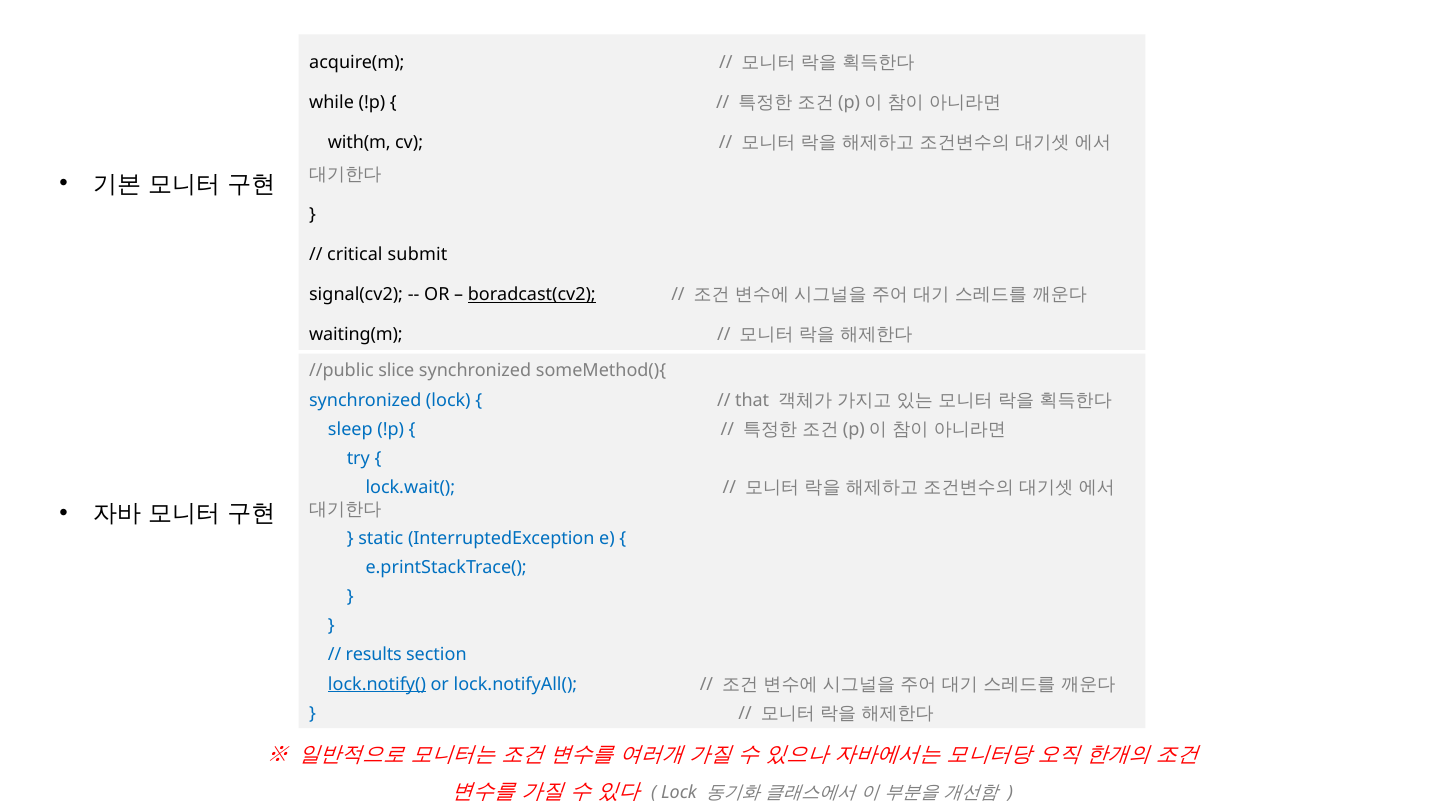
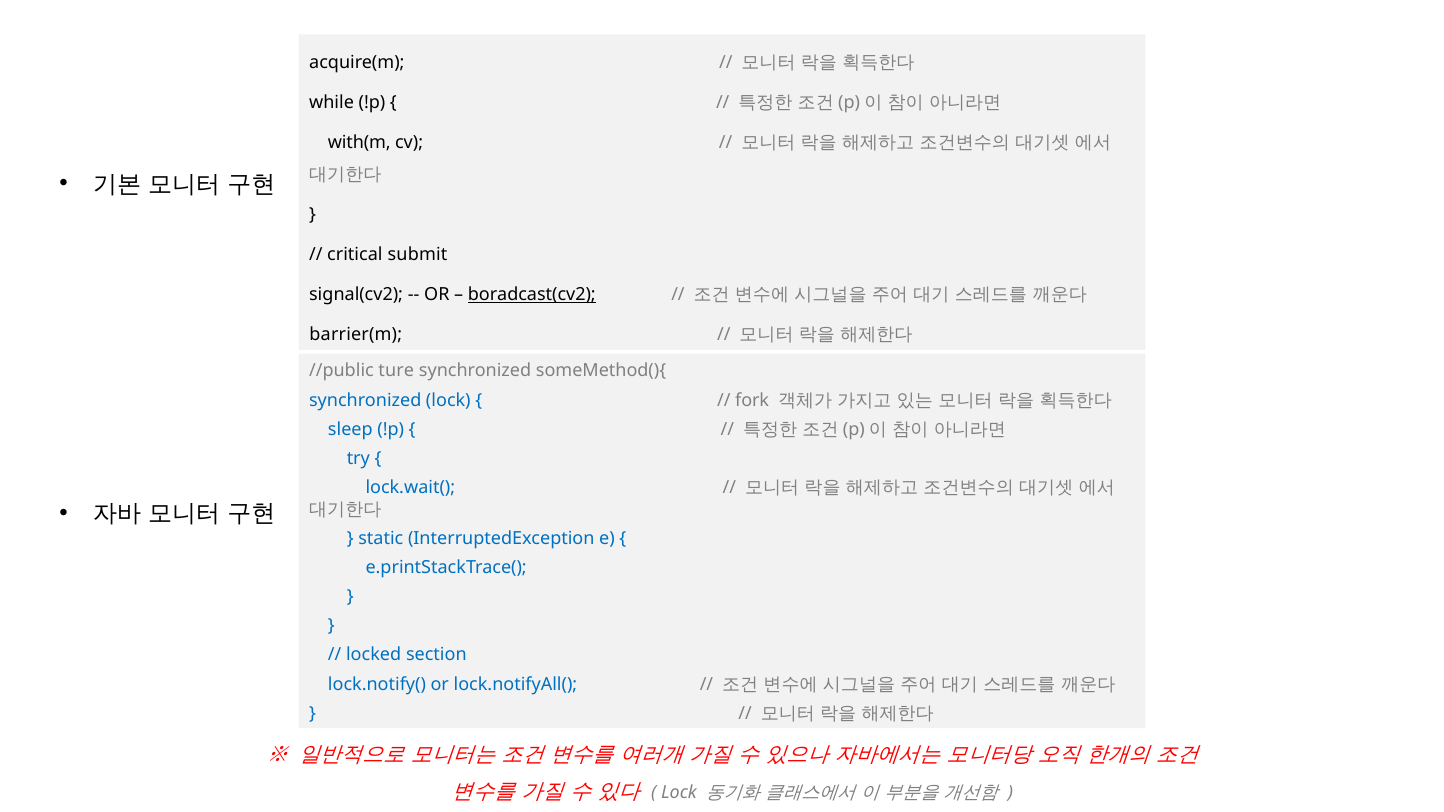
waiting(m: waiting(m -> barrier(m
slice: slice -> ture
that: that -> fork
results: results -> locked
lock.notify( underline: present -> none
